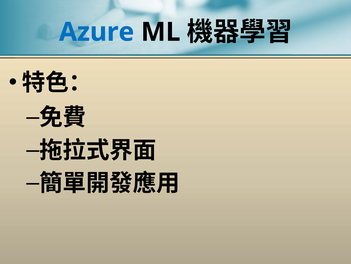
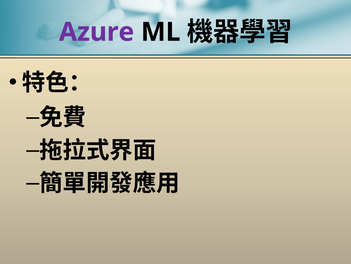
Azure colour: blue -> purple
